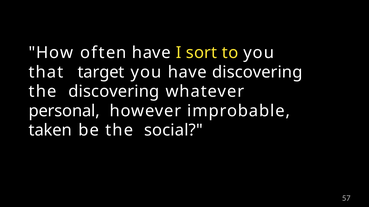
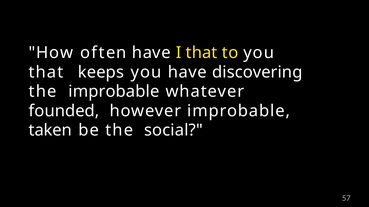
I sort: sort -> that
target: target -> keeps
the discovering: discovering -> improbable
personal: personal -> founded
